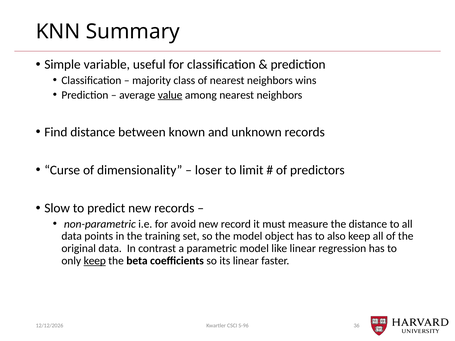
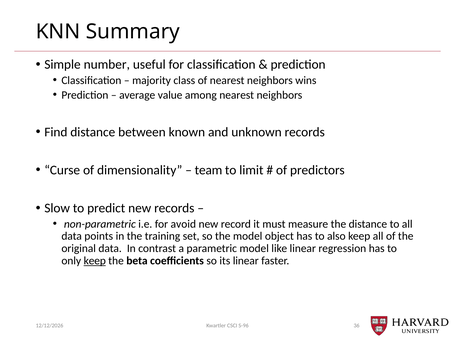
variable: variable -> number
value underline: present -> none
loser: loser -> team
